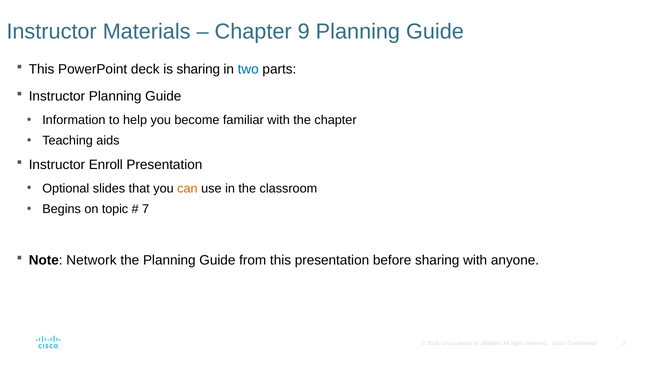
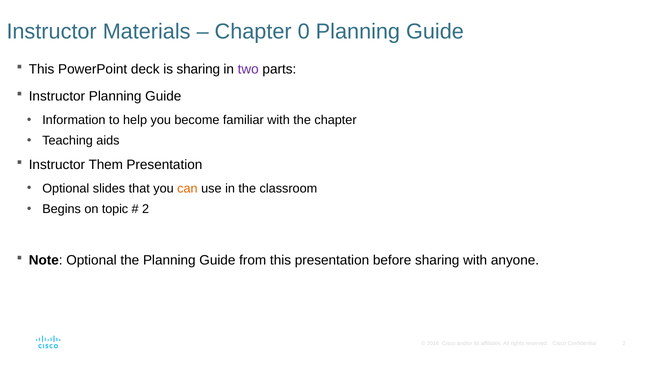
9: 9 -> 0
two colour: blue -> purple
Enroll: Enroll -> Them
7 at (146, 209): 7 -> 2
Note Network: Network -> Optional
